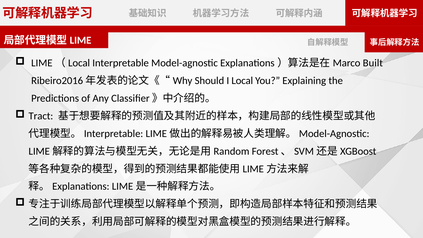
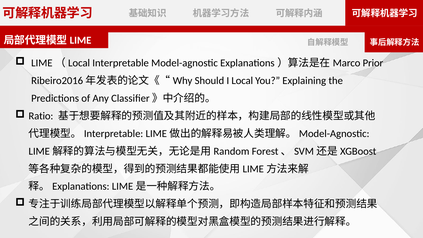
Built: Built -> Prior
Tract: Tract -> Ratio
